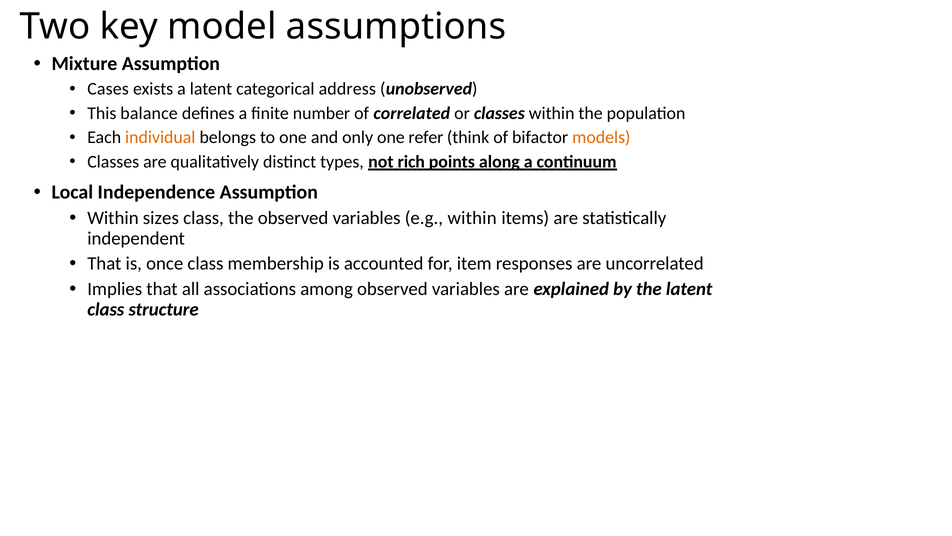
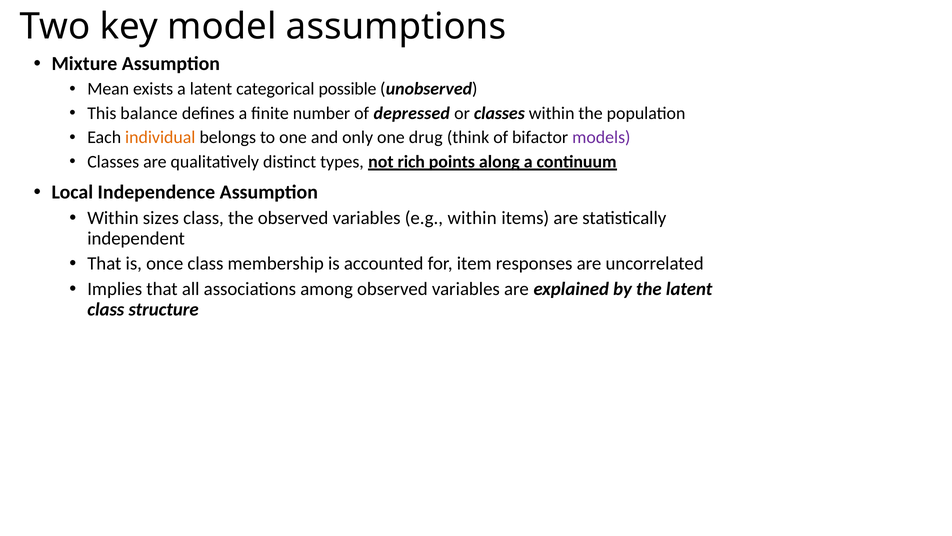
Cases: Cases -> Mean
address: address -> possible
correlated: correlated -> depressed
refer: refer -> drug
models colour: orange -> purple
